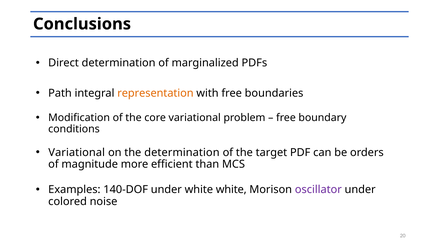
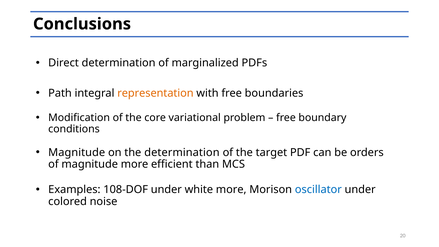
Variational at (77, 152): Variational -> Magnitude
140-DOF: 140-DOF -> 108-DOF
white white: white -> more
oscillator colour: purple -> blue
